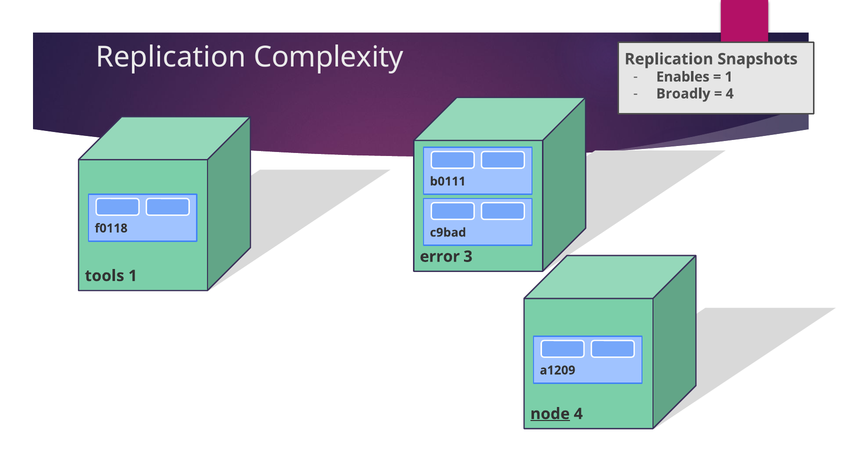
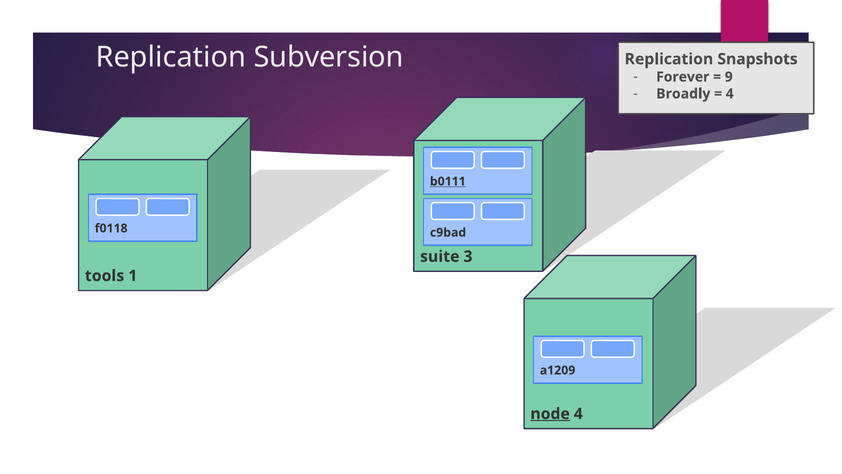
Complexity: Complexity -> Subversion
Enables: Enables -> Forever
1 at (729, 77): 1 -> 9
b0111 underline: none -> present
error: error -> suite
